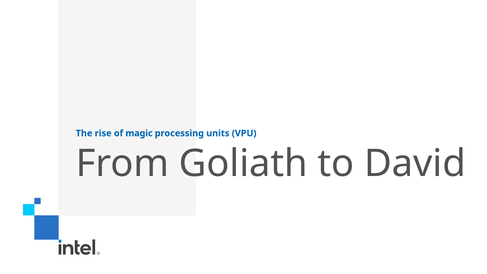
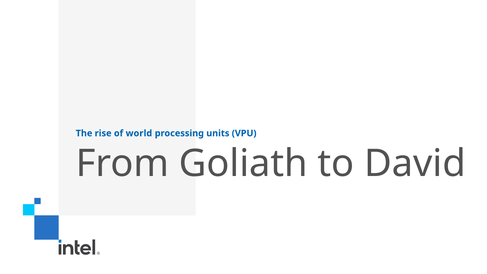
magic: magic -> world
